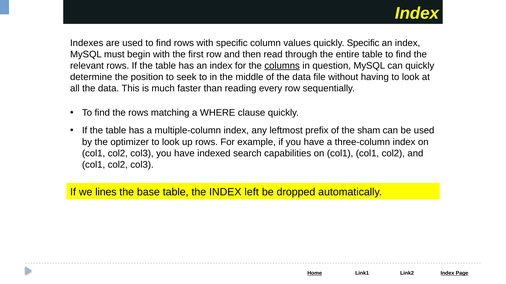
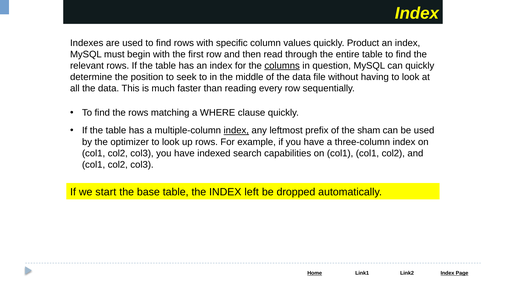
quickly Specific: Specific -> Product
index at (236, 131) underline: none -> present
lines: lines -> start
